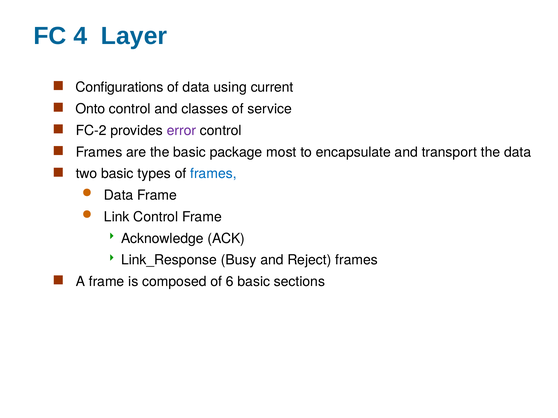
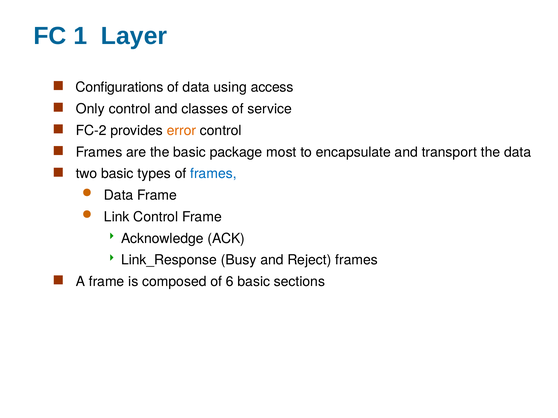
4: 4 -> 1
current: current -> access
Onto: Onto -> Only
error colour: purple -> orange
